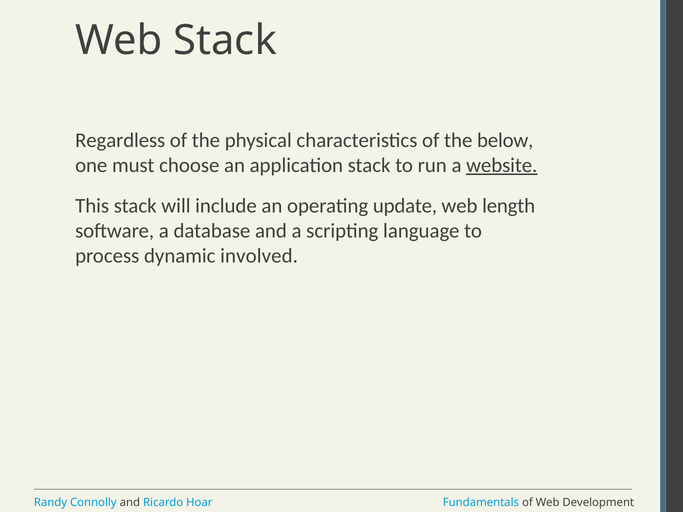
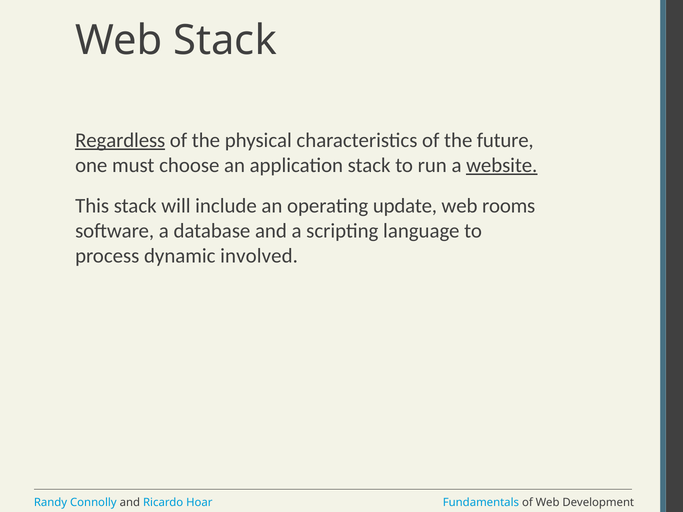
Regardless underline: none -> present
below: below -> future
length: length -> rooms
